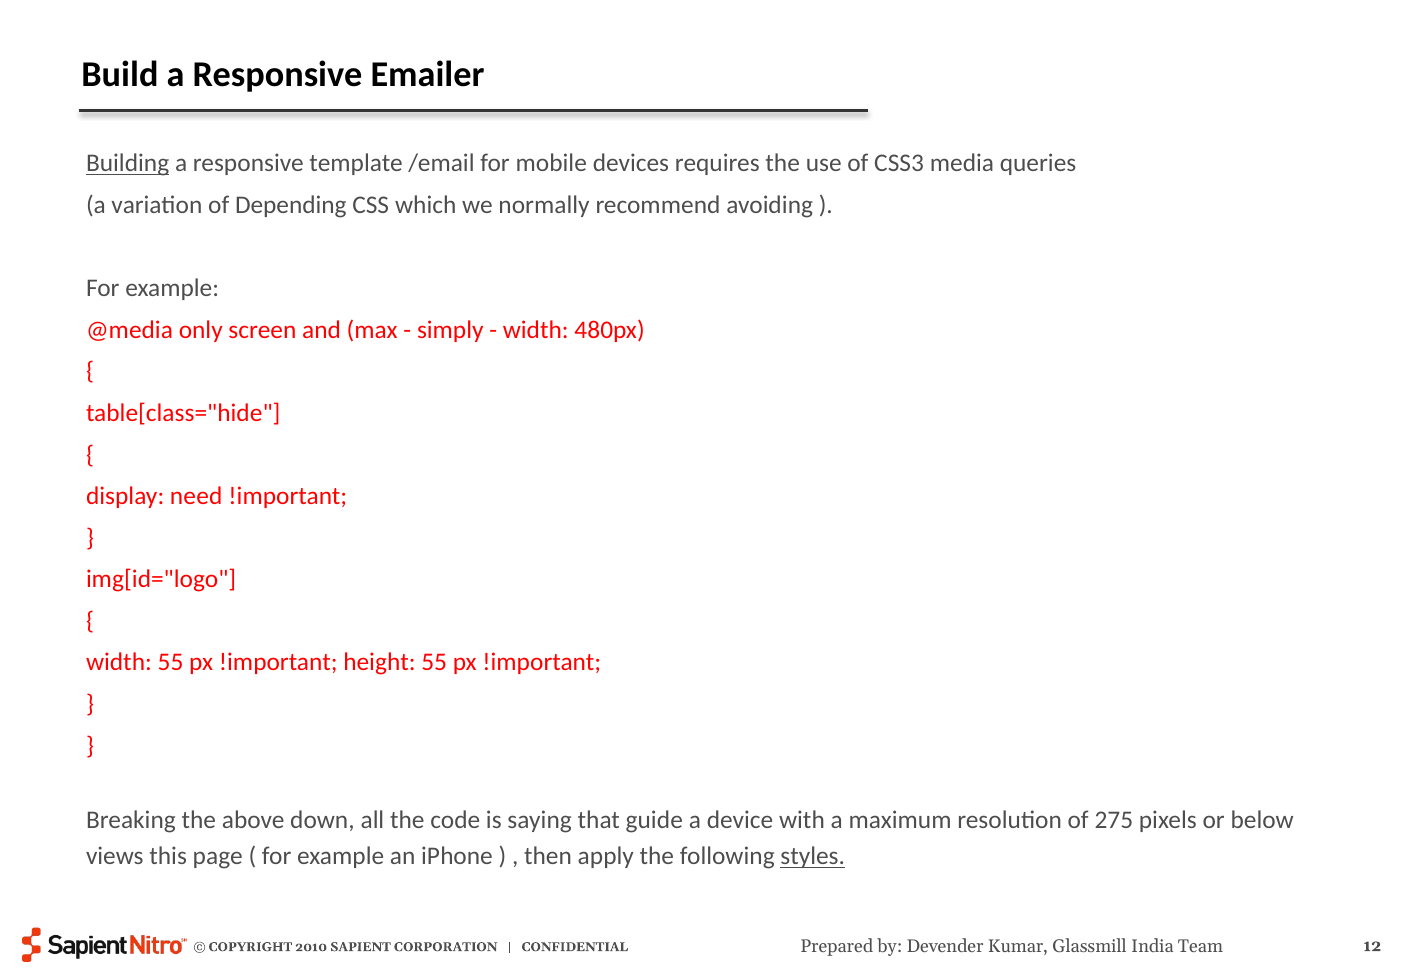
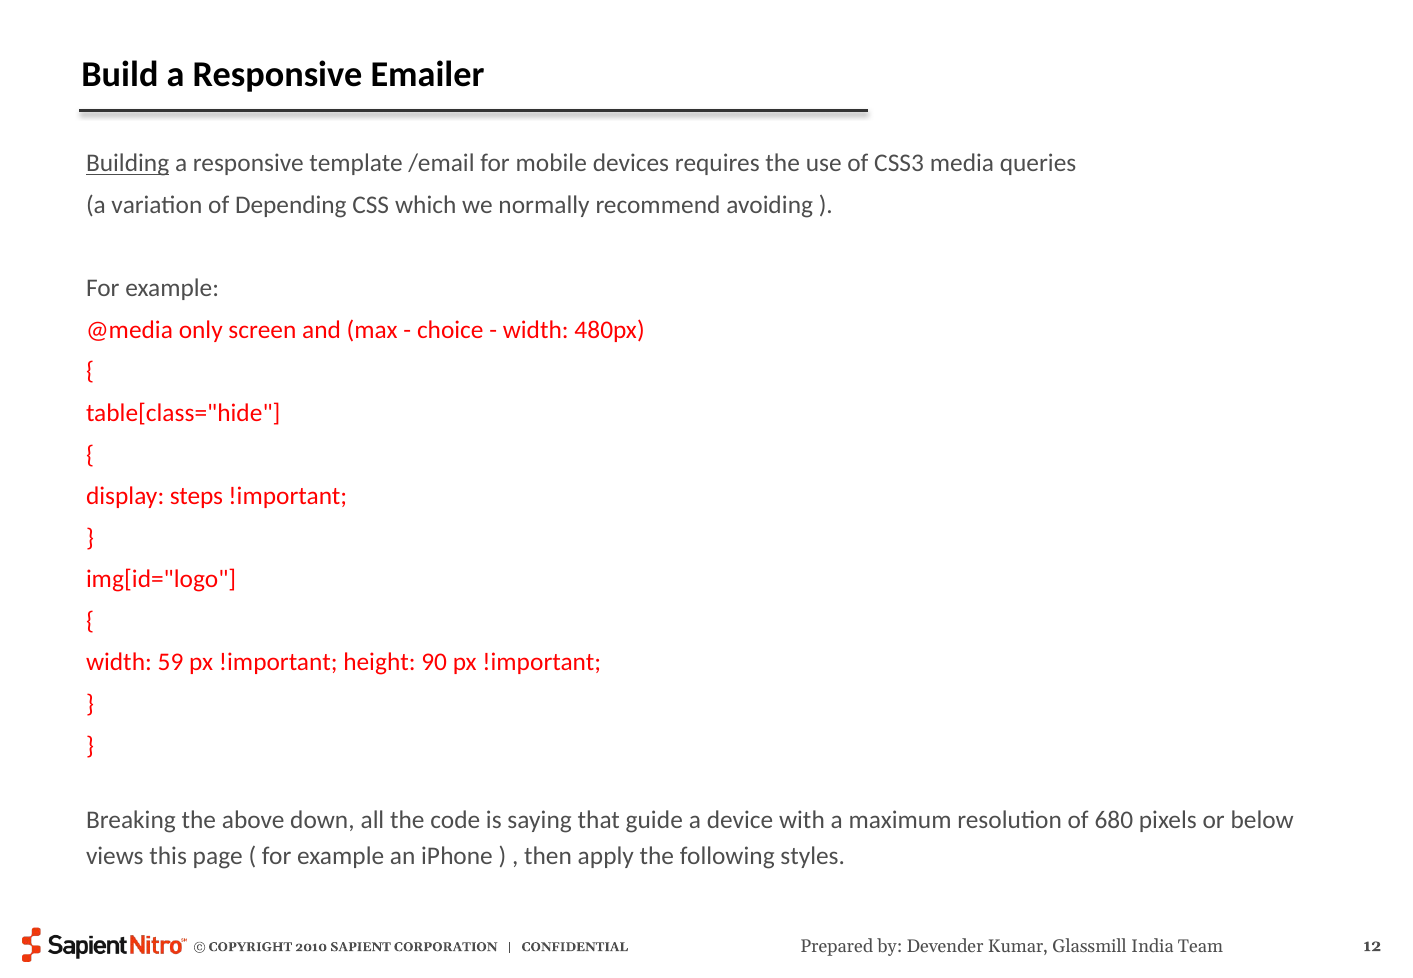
simply: simply -> choice
need: need -> steps
width 55: 55 -> 59
height 55: 55 -> 90
275: 275 -> 680
styles underline: present -> none
